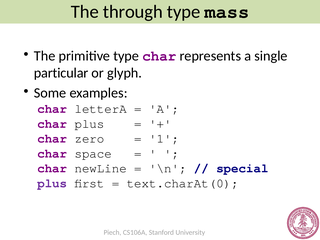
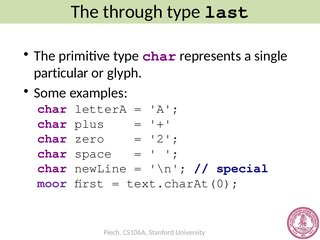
mass: mass -> last
1: 1 -> 2
plus at (52, 183): plus -> moor
